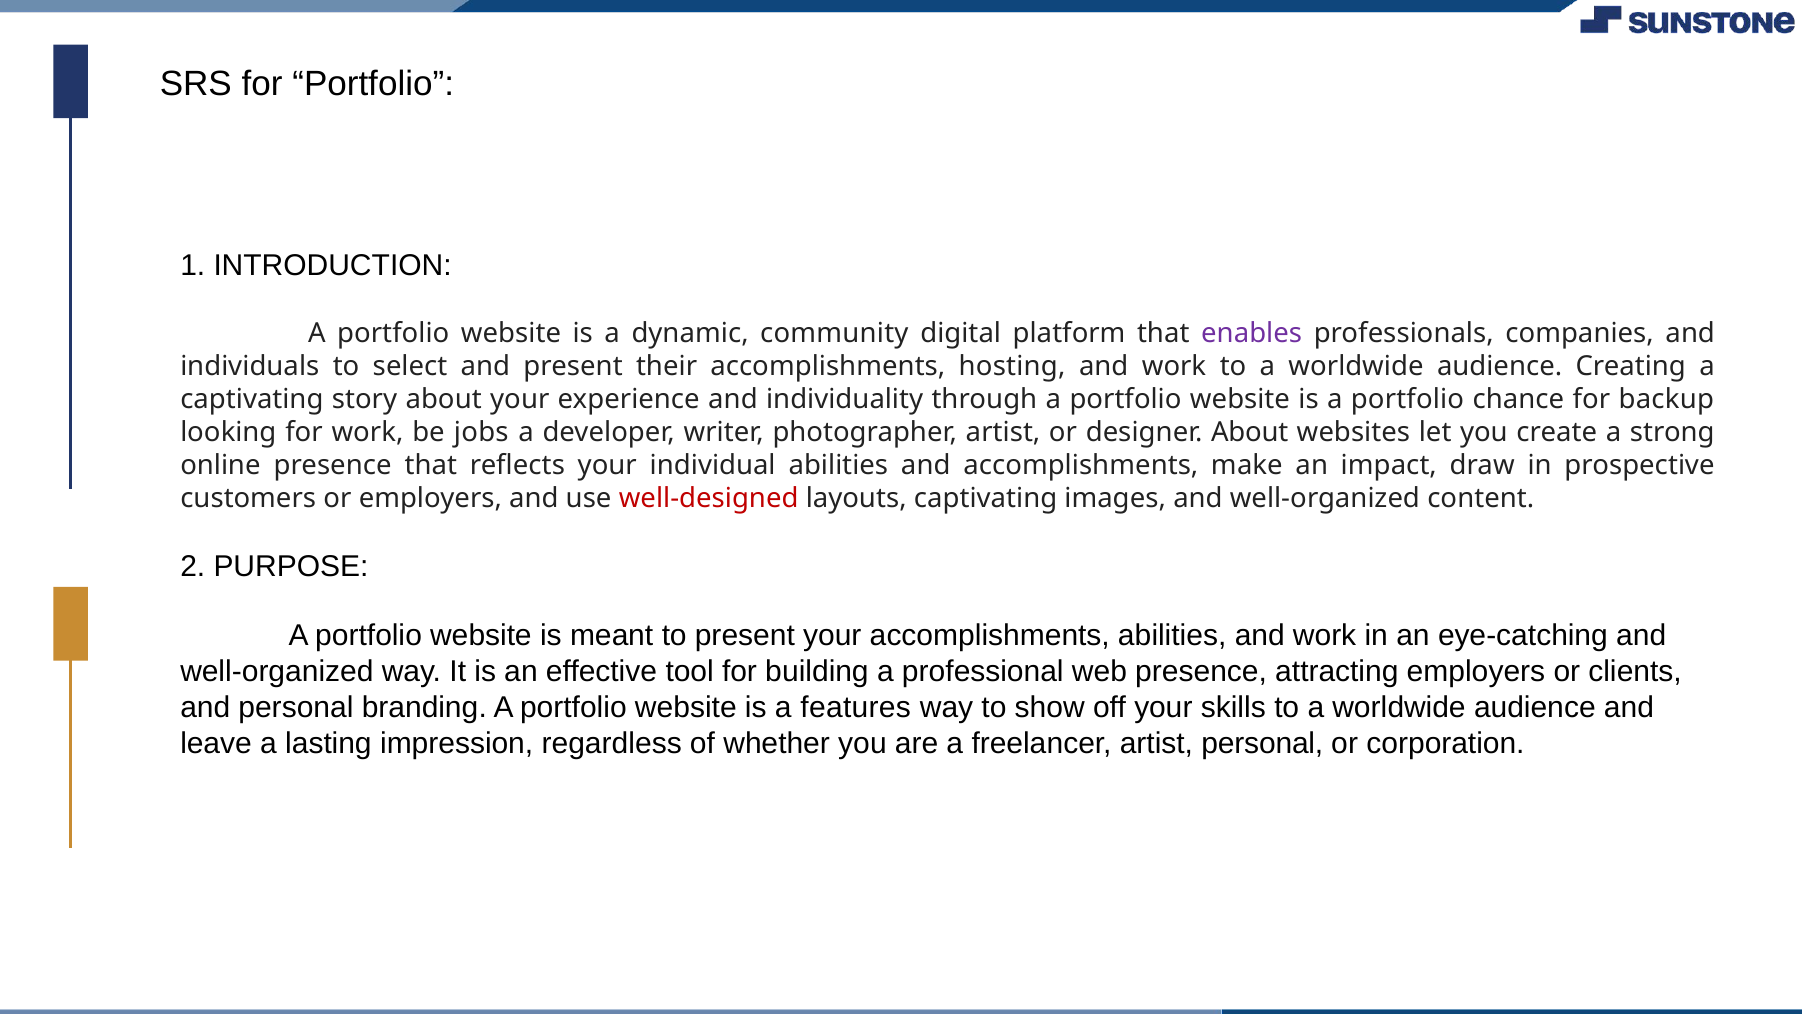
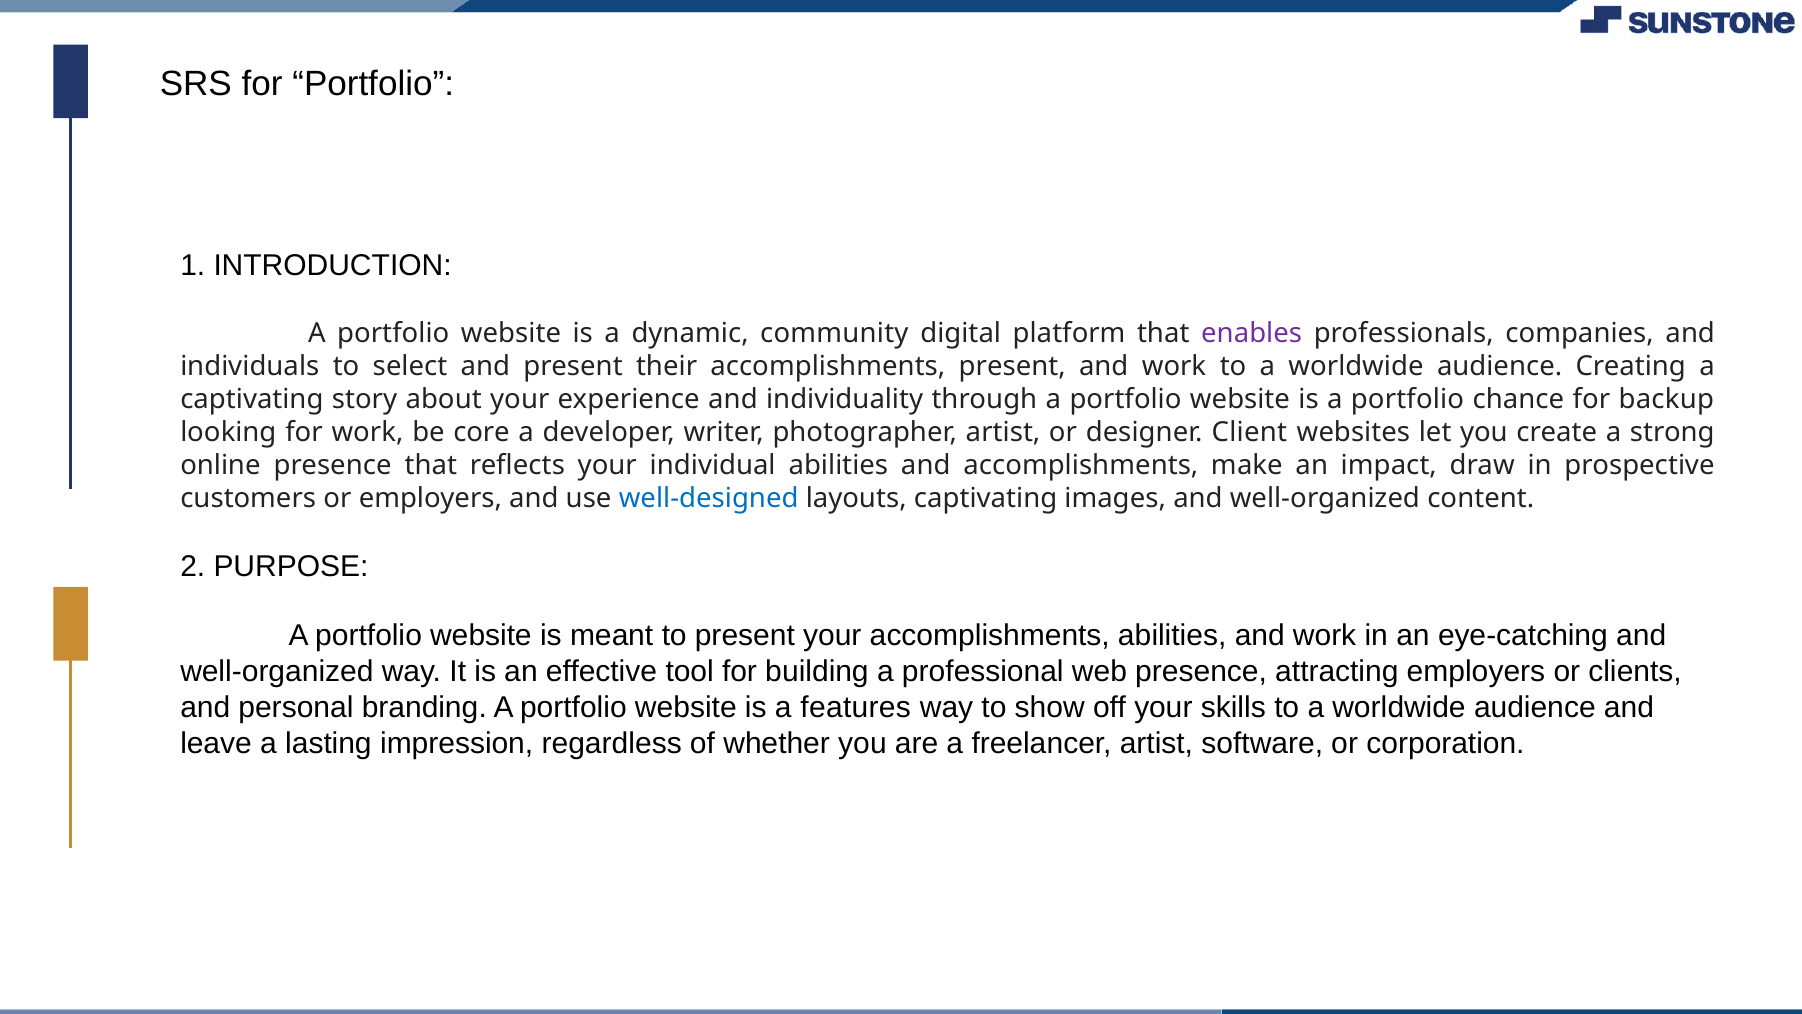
accomplishments hosting: hosting -> present
jobs: jobs -> core
designer About: About -> Client
well-designed colour: red -> blue
artist personal: personal -> software
